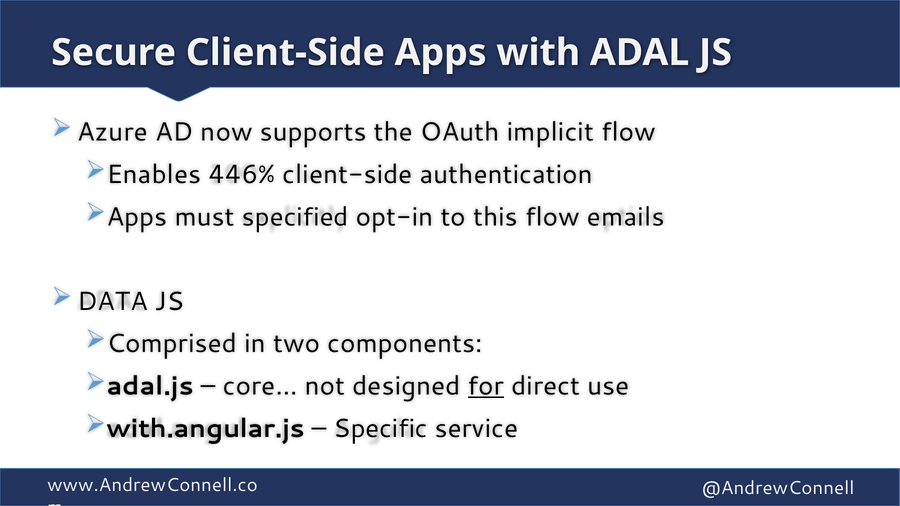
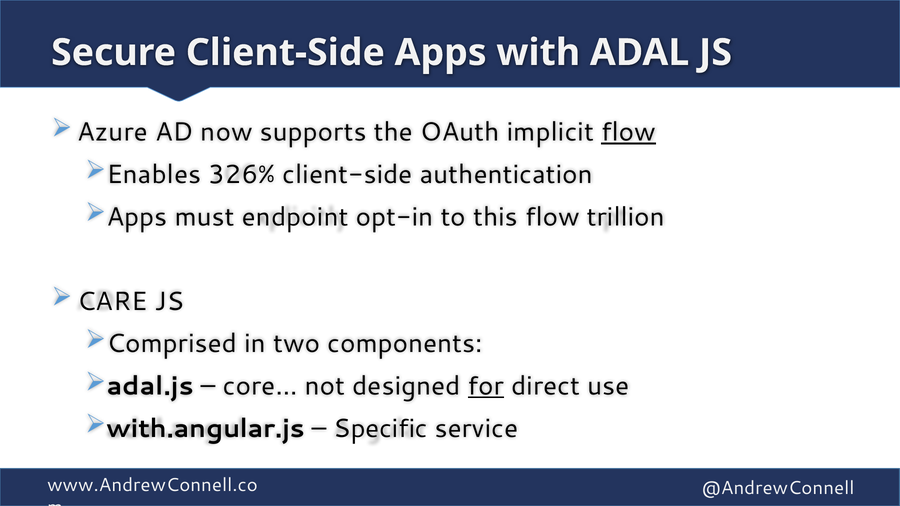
flow at (628, 132) underline: none -> present
446%: 446% -> 326%
specified: specified -> endpoint
emails: emails -> trillion
DATA: DATA -> CARE
